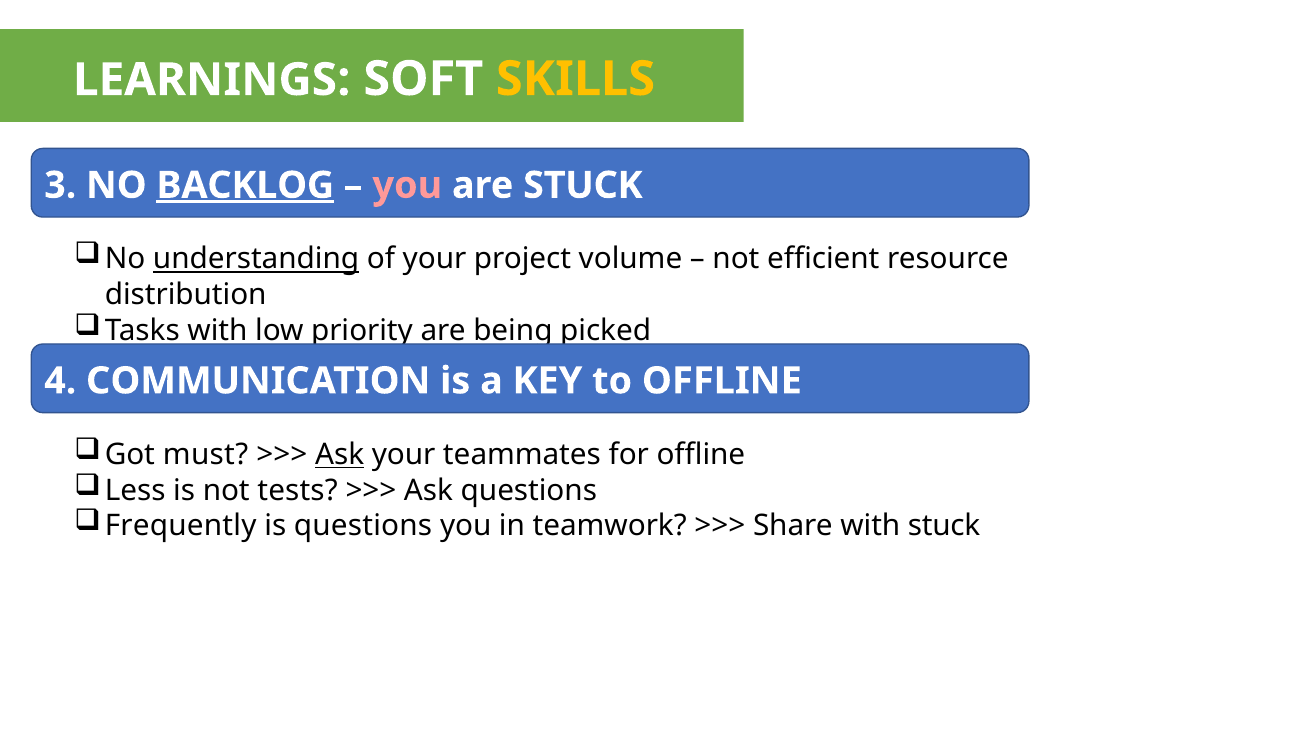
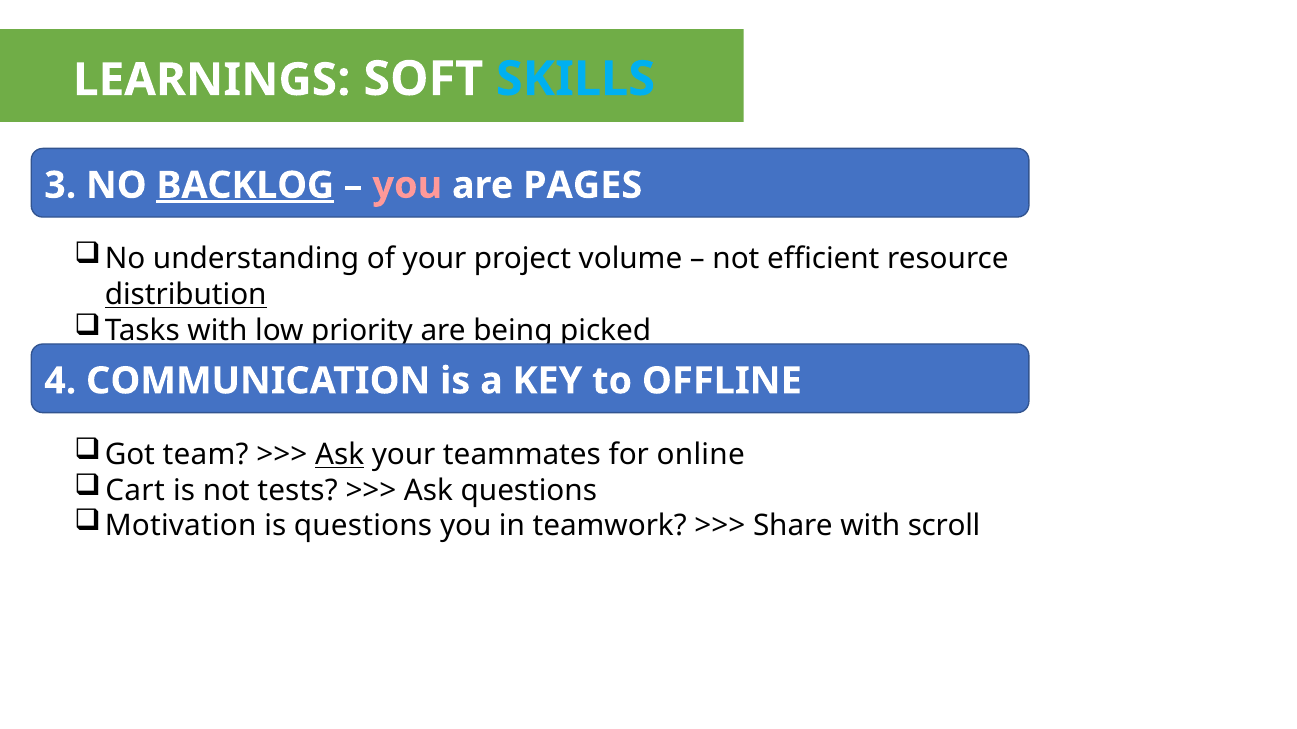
SKILLS colour: yellow -> light blue
are STUCK: STUCK -> PAGES
understanding underline: present -> none
distribution underline: none -> present
must: must -> team
for offline: offline -> online
Less: Less -> Cart
Frequently: Frequently -> Motivation
with stuck: stuck -> scroll
